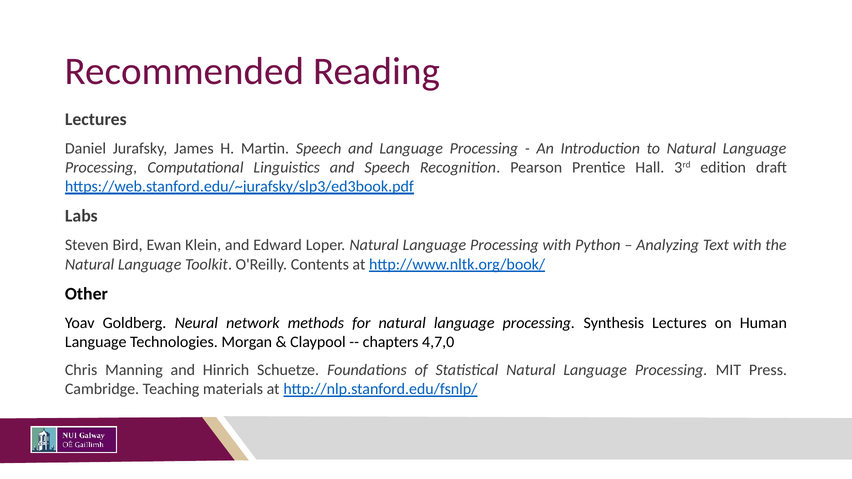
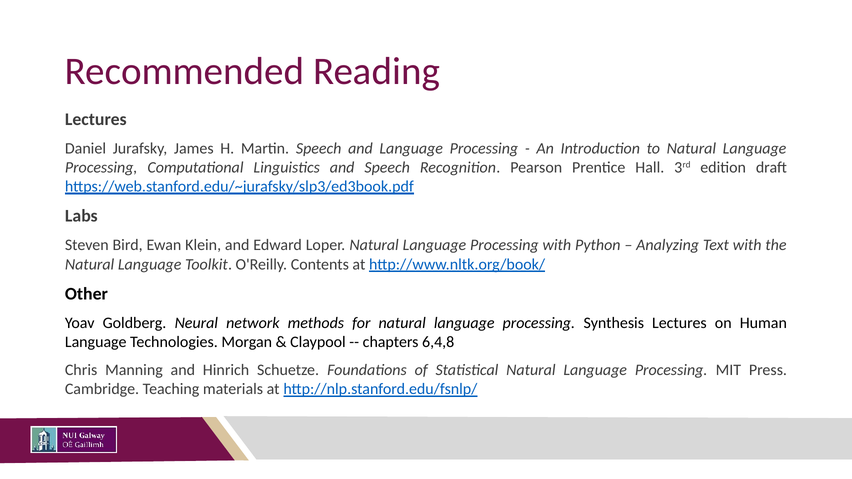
4,7,0: 4,7,0 -> 6,4,8
